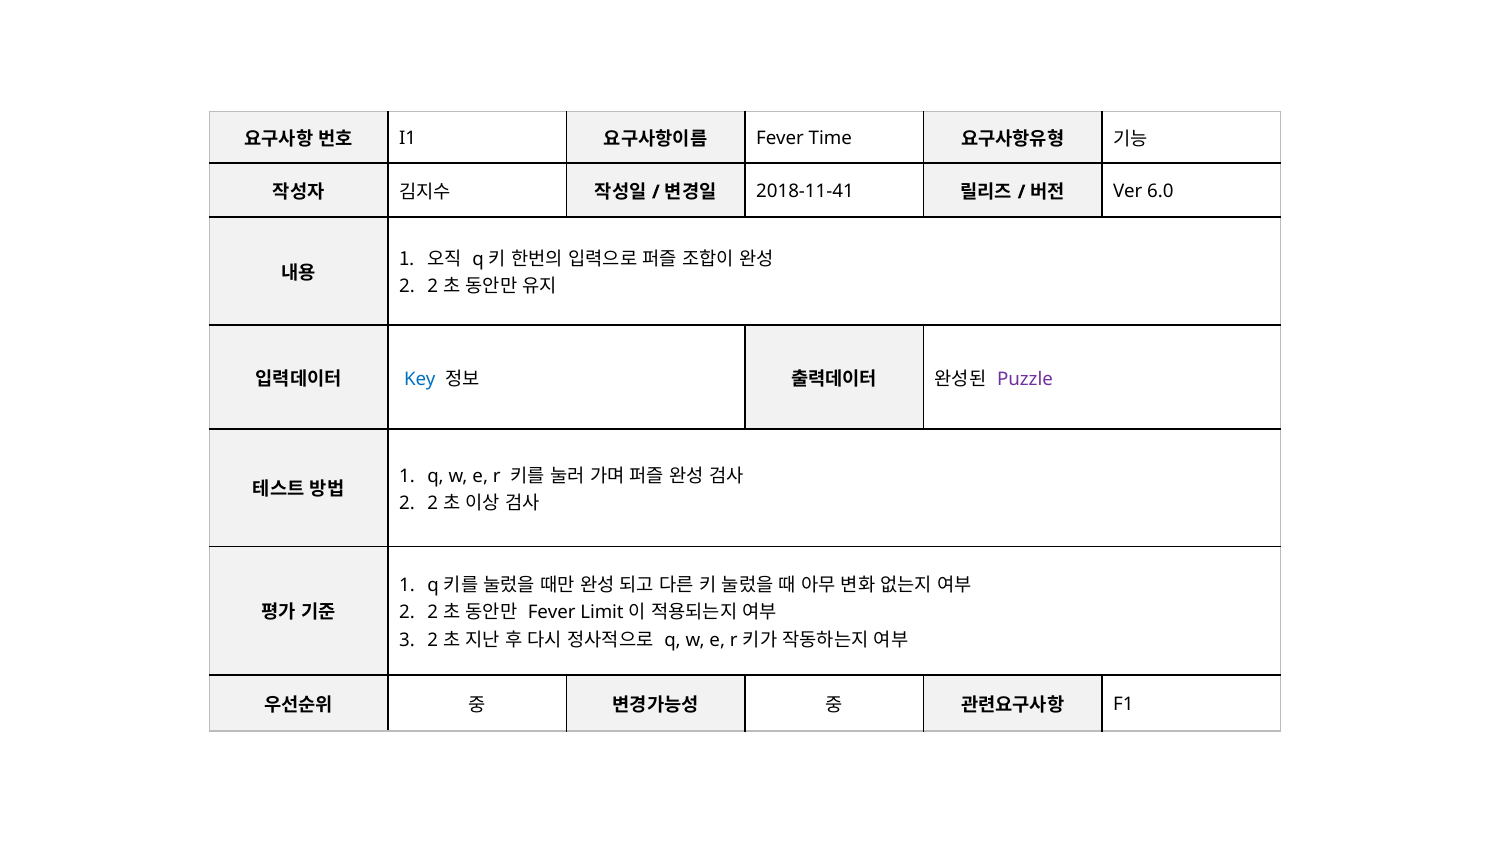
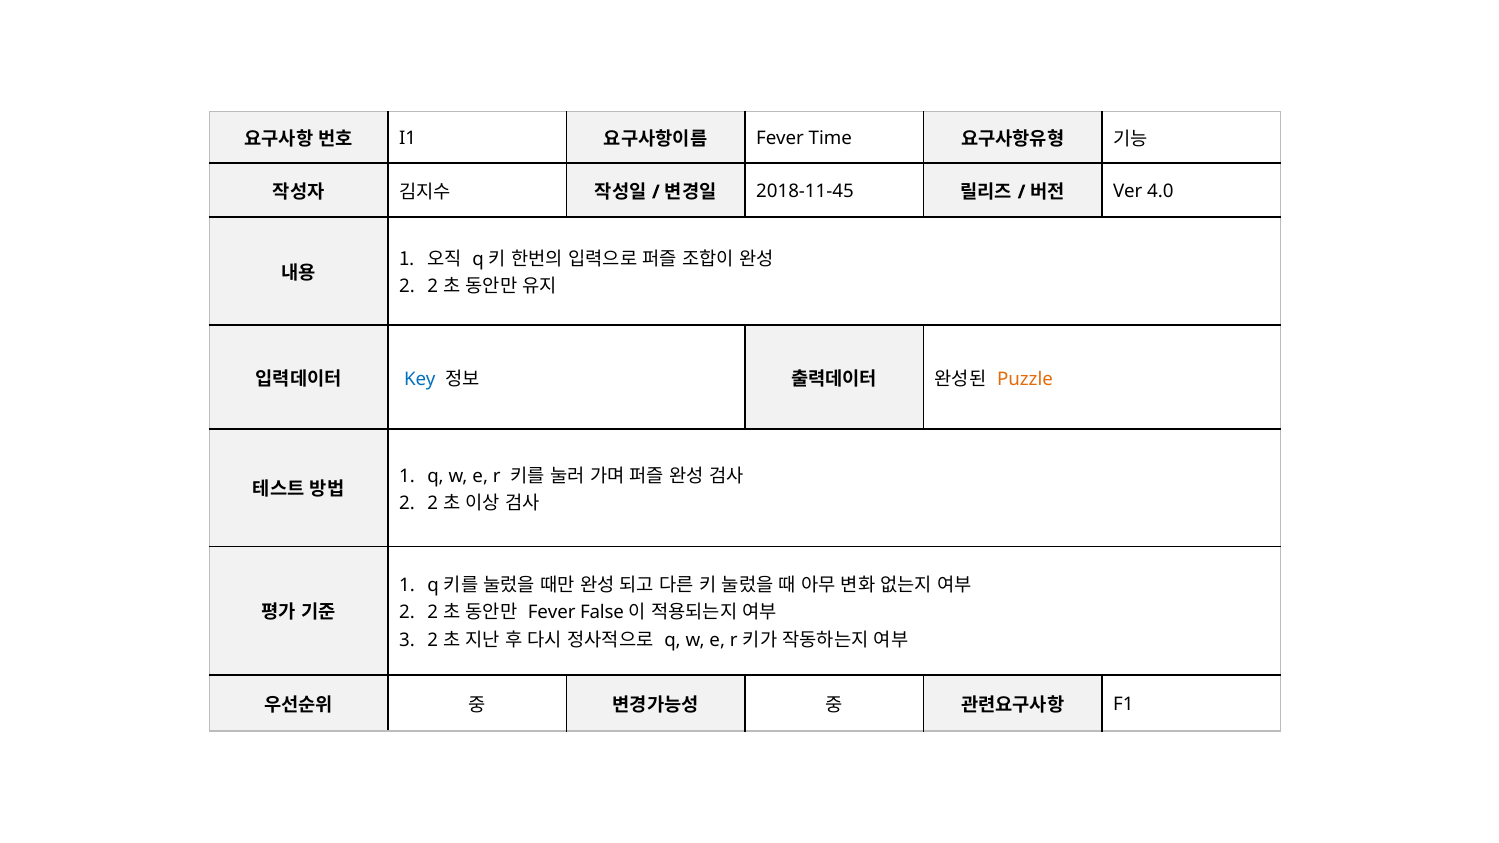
2018-11-41: 2018-11-41 -> 2018-11-45
6.0: 6.0 -> 4.0
Puzzle colour: purple -> orange
Limit: Limit -> False
